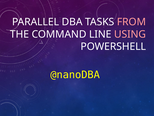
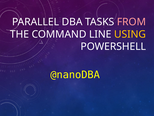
USING colour: pink -> yellow
